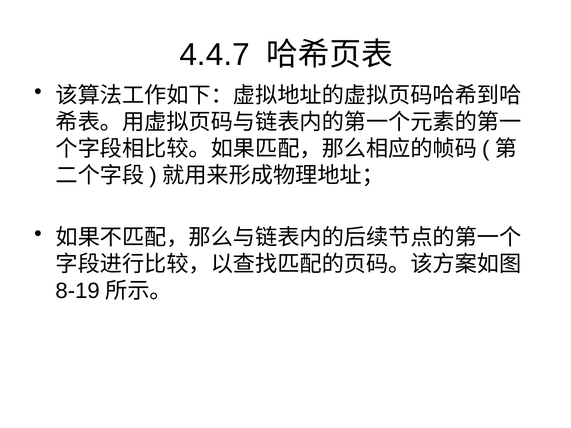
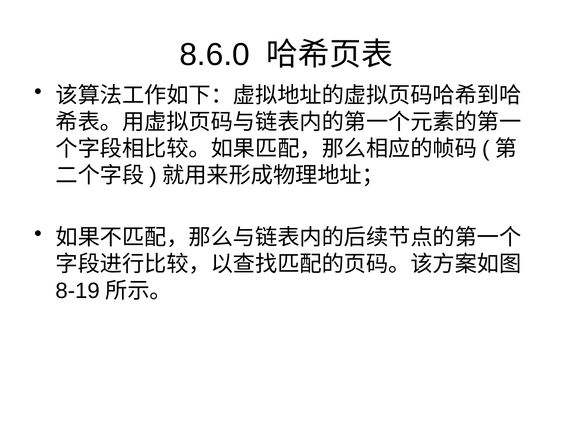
4.4.7: 4.4.7 -> 8.6.0
